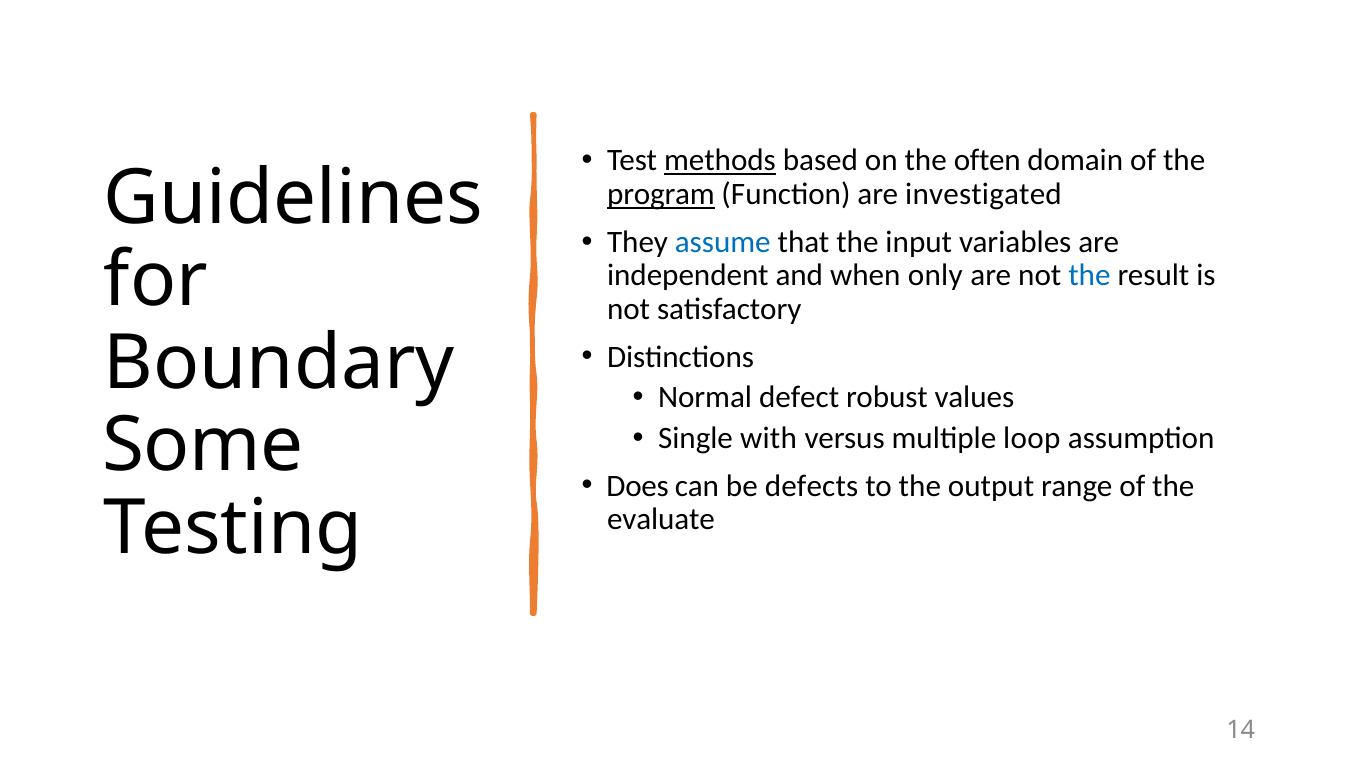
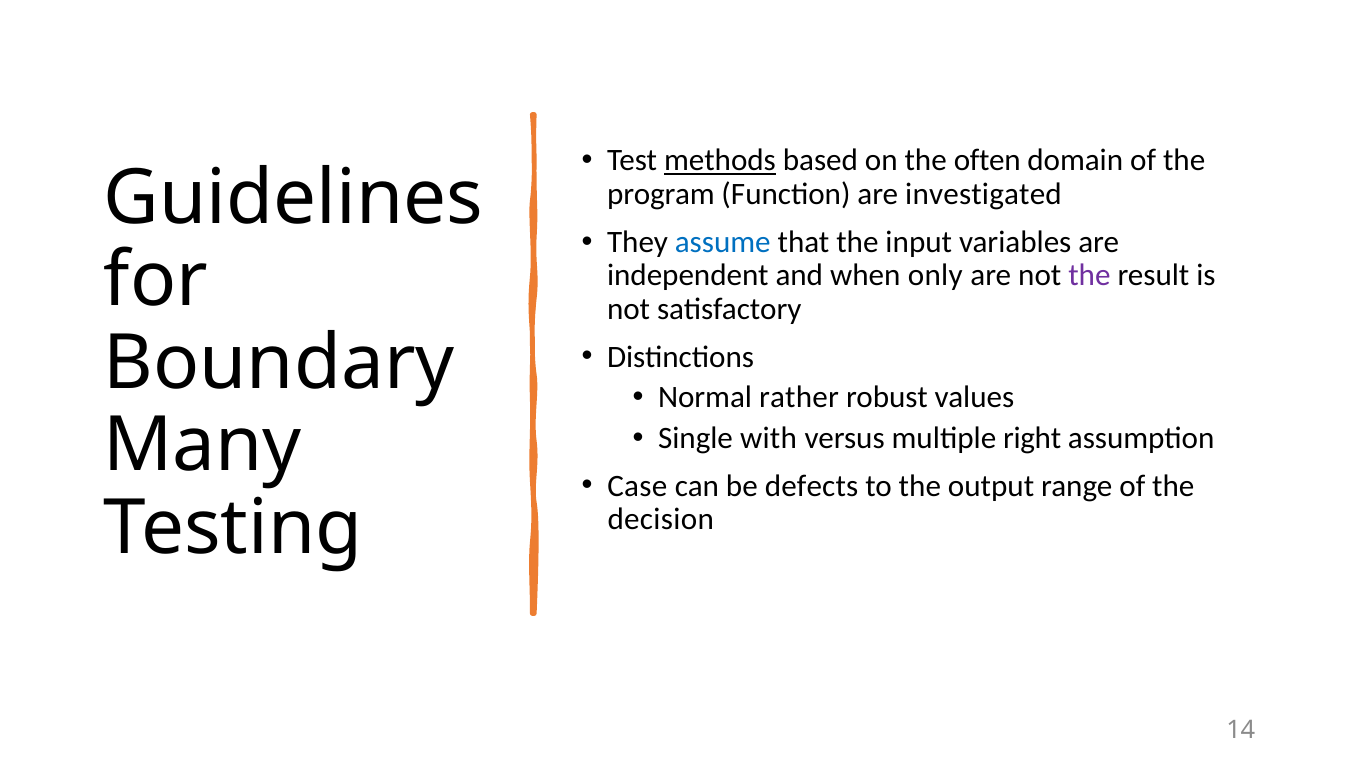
program underline: present -> none
the at (1089, 276) colour: blue -> purple
defect: defect -> rather
loop: loop -> right
Some: Some -> Many
Does: Does -> Case
evaluate: evaluate -> decision
